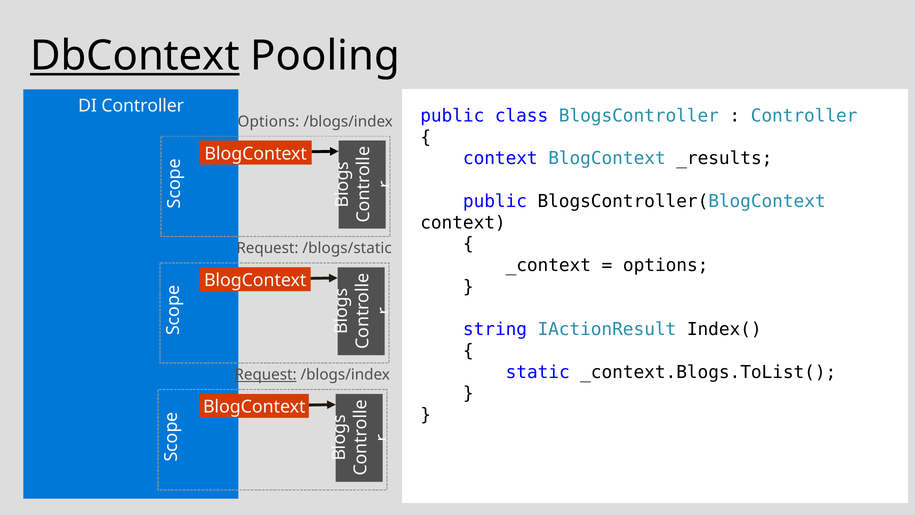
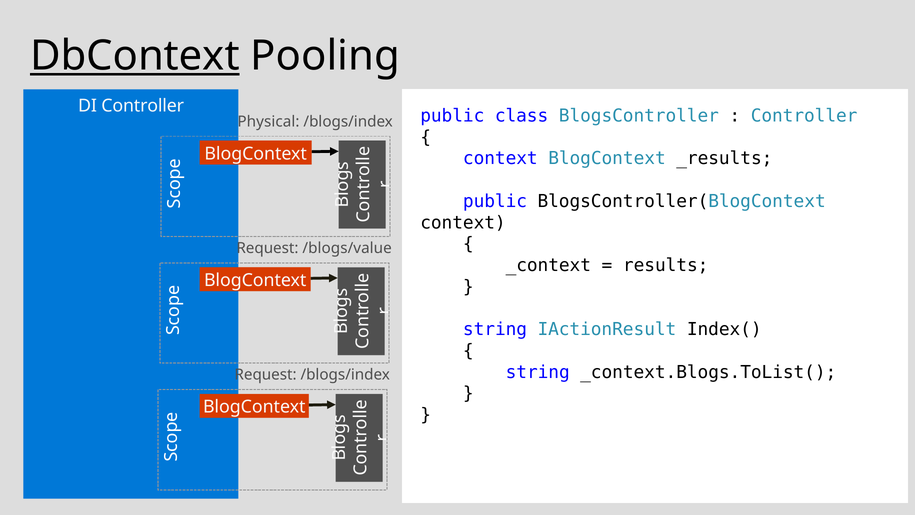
Options at (268, 121): Options -> Physical
/blogs/static: /blogs/static -> /blogs/value
options at (666, 265): options -> results
static at (538, 372): static -> string
Request at (266, 375) underline: present -> none
